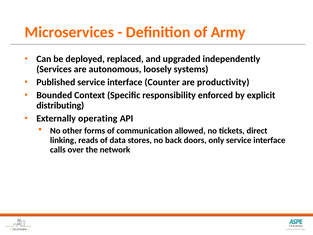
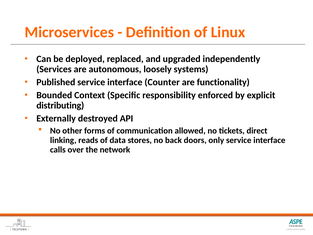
Army: Army -> Linux
productivity: productivity -> functionality
operating: operating -> destroyed
